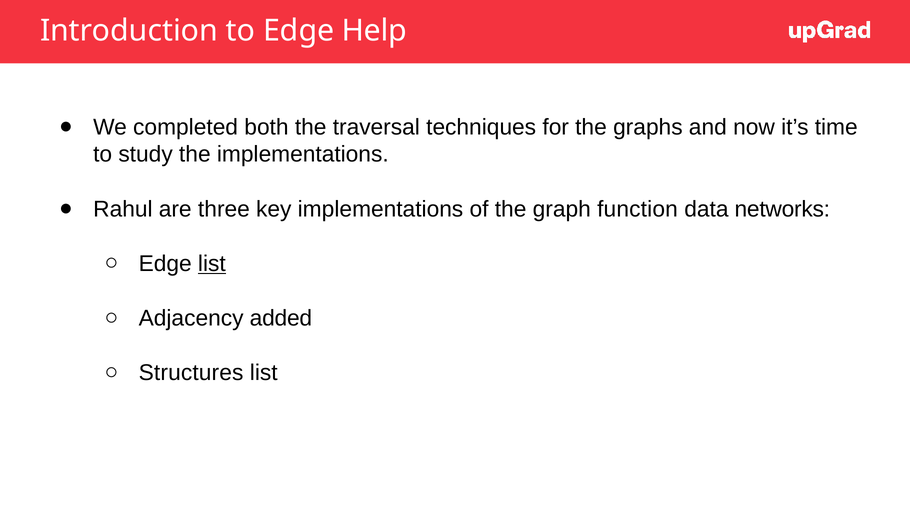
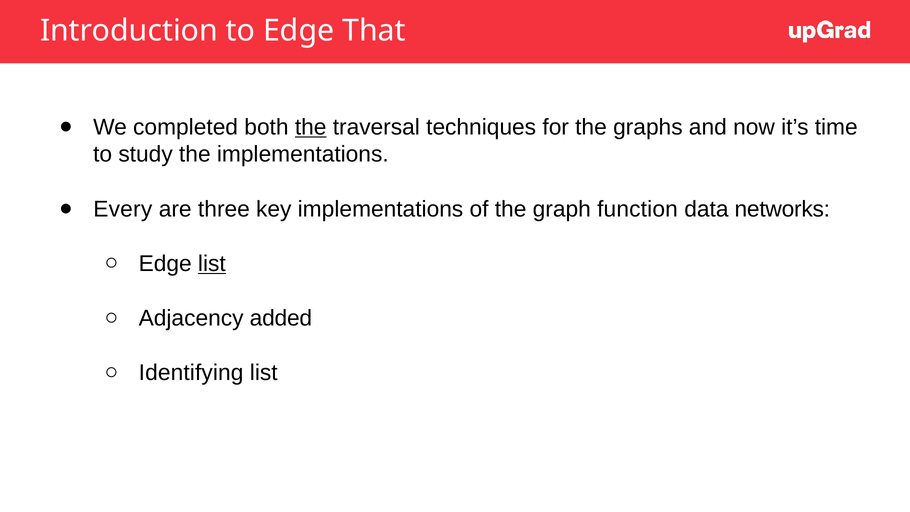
Help: Help -> That
the at (311, 127) underline: none -> present
Rahul: Rahul -> Every
Structures: Structures -> Identifying
